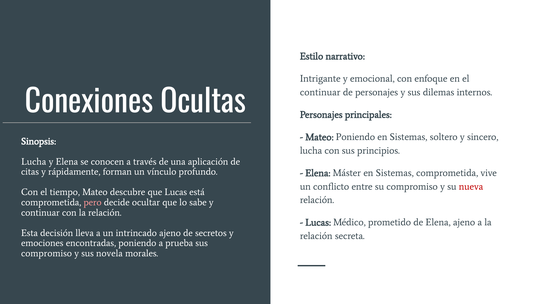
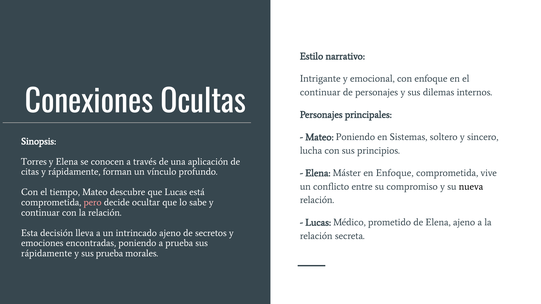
Lucha at (34, 162): Lucha -> Torres
Máster en Sistemas: Sistemas -> Enfoque
nueva colour: red -> black
compromiso at (47, 254): compromiso -> rápidamente
sus novela: novela -> prueba
